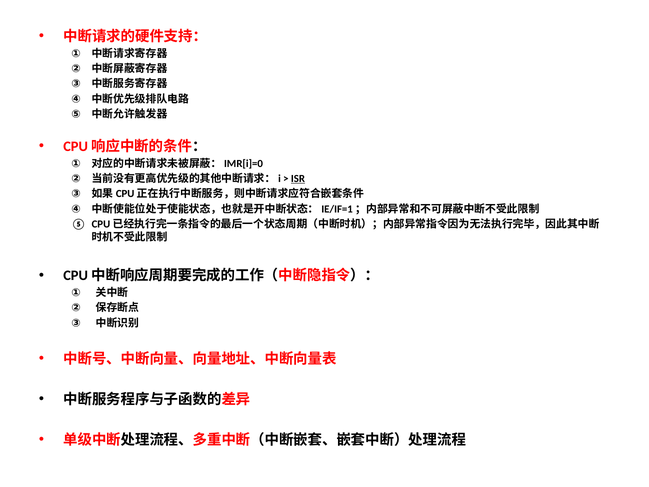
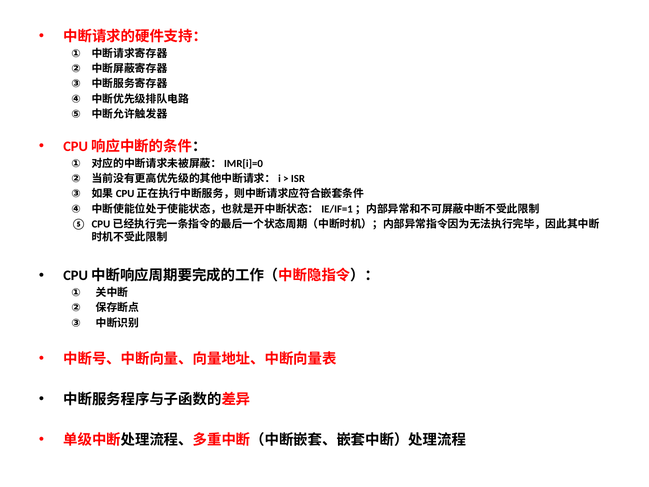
ISR underline: present -> none
